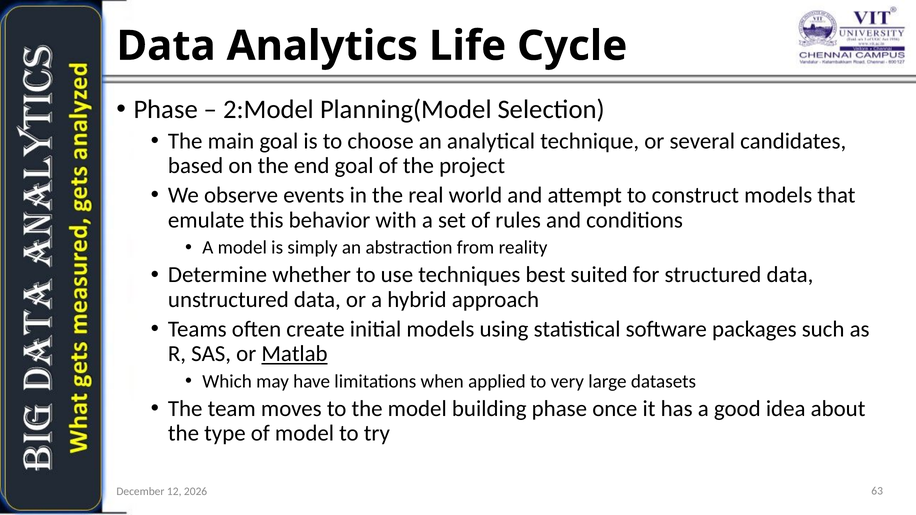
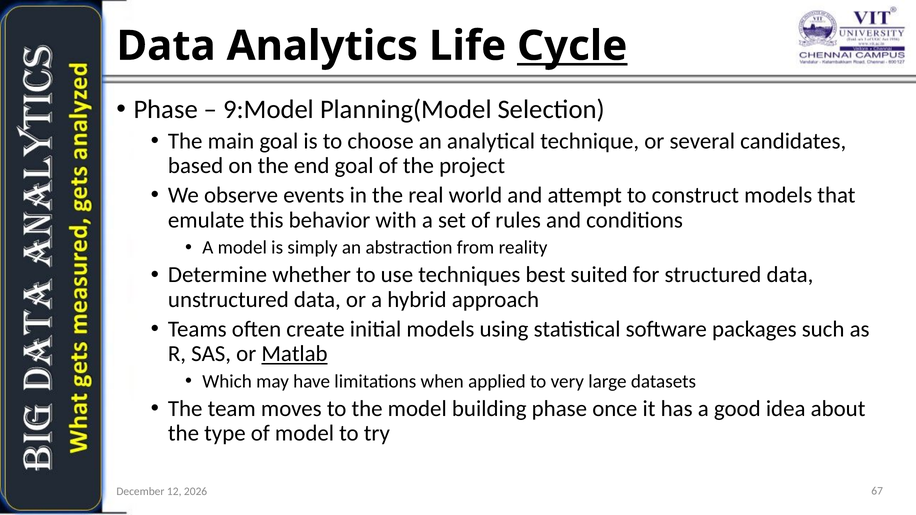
Cycle underline: none -> present
2:Model: 2:Model -> 9:Model
63: 63 -> 67
